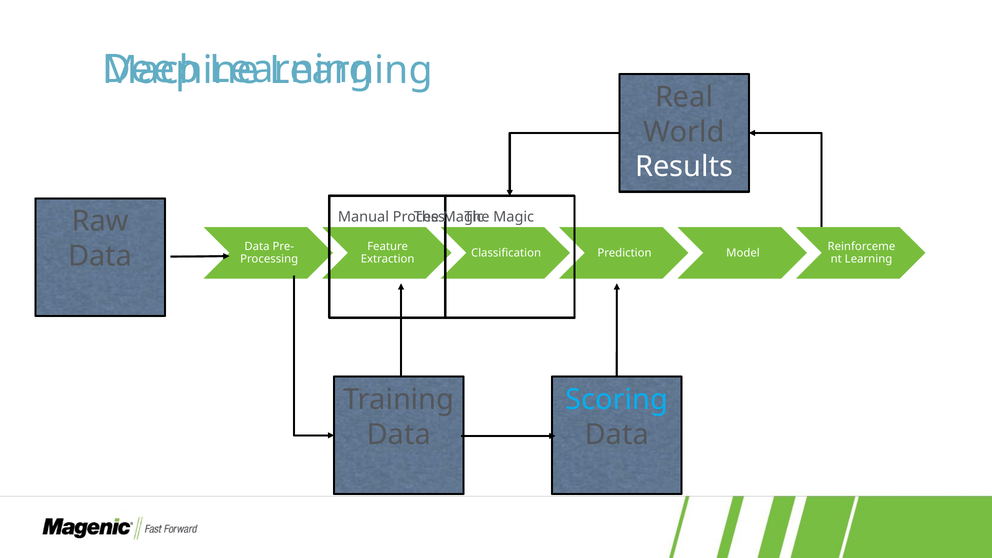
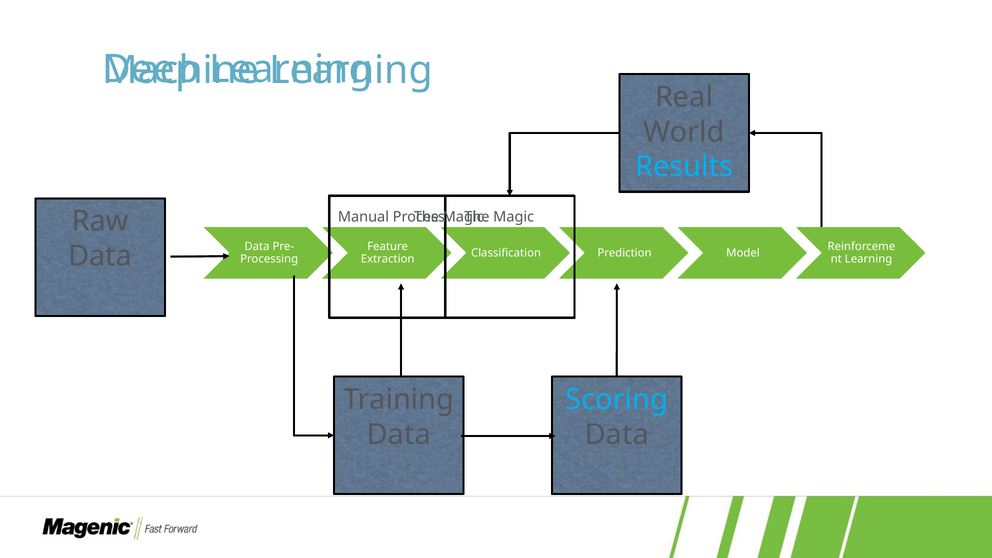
Results colour: white -> light blue
